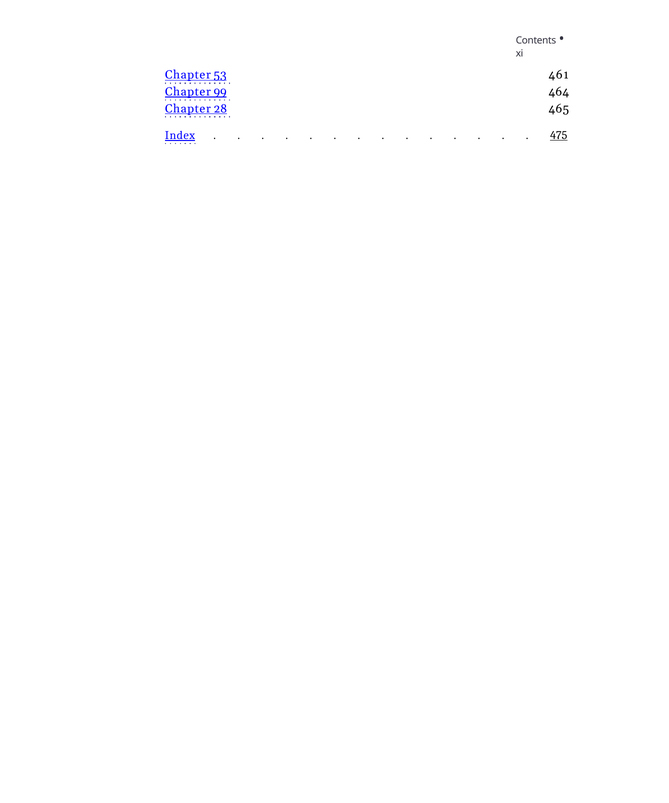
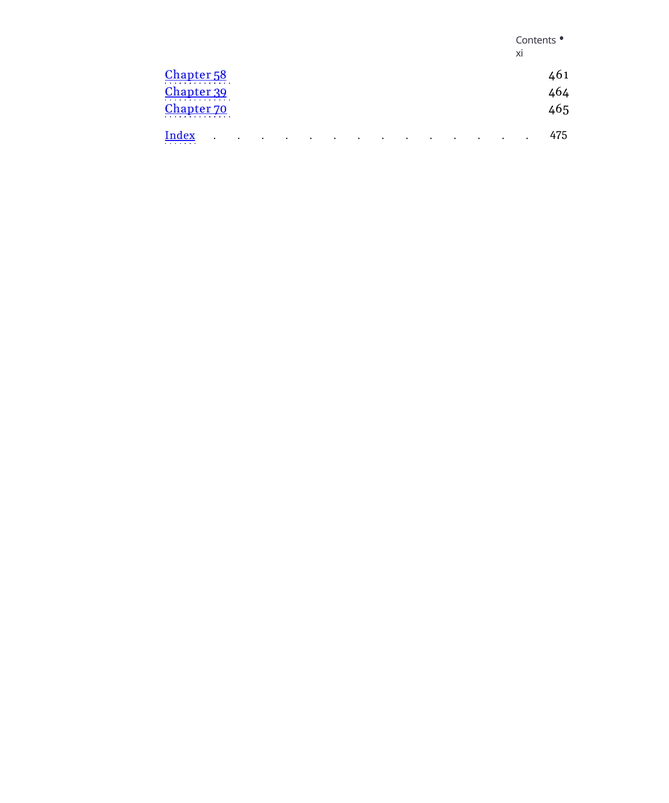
53: 53 -> 58
99: 99 -> 39
28: 28 -> 70
475 underline: present -> none
